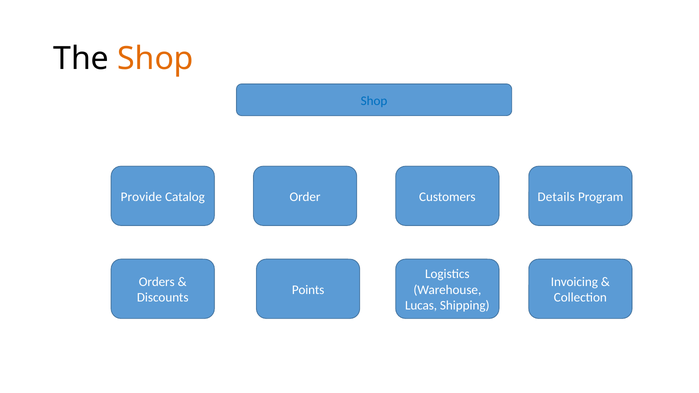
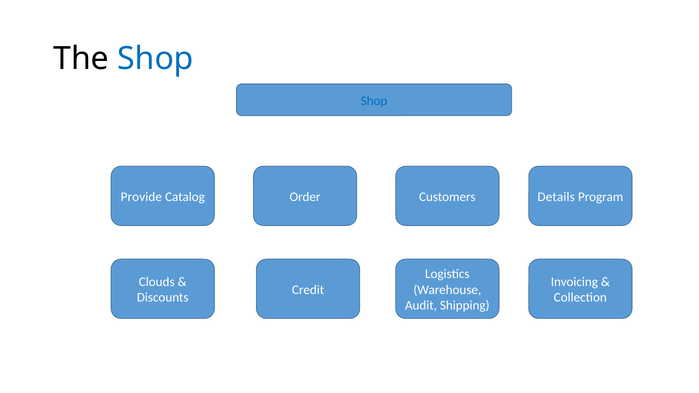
Shop at (155, 59) colour: orange -> blue
Orders: Orders -> Clouds
Points: Points -> Credit
Lucas: Lucas -> Audit
